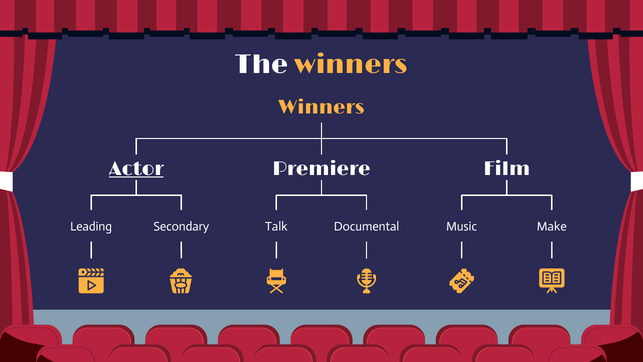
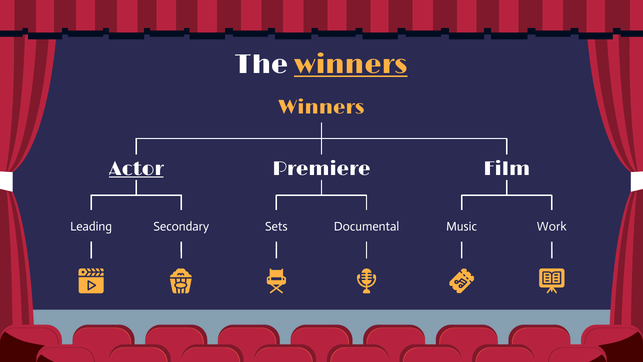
winners at (351, 65) underline: none -> present
Talk: Talk -> Sets
Make: Make -> Work
